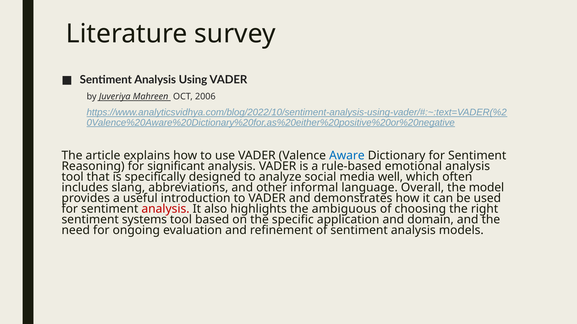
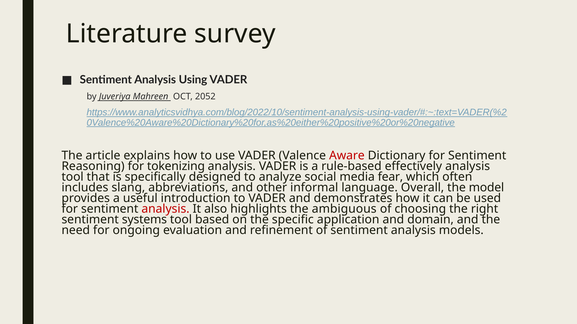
2006: 2006 -> 2052
Aware colour: blue -> red
significant: significant -> tokenizing
emotional: emotional -> effectively
well: well -> fear
